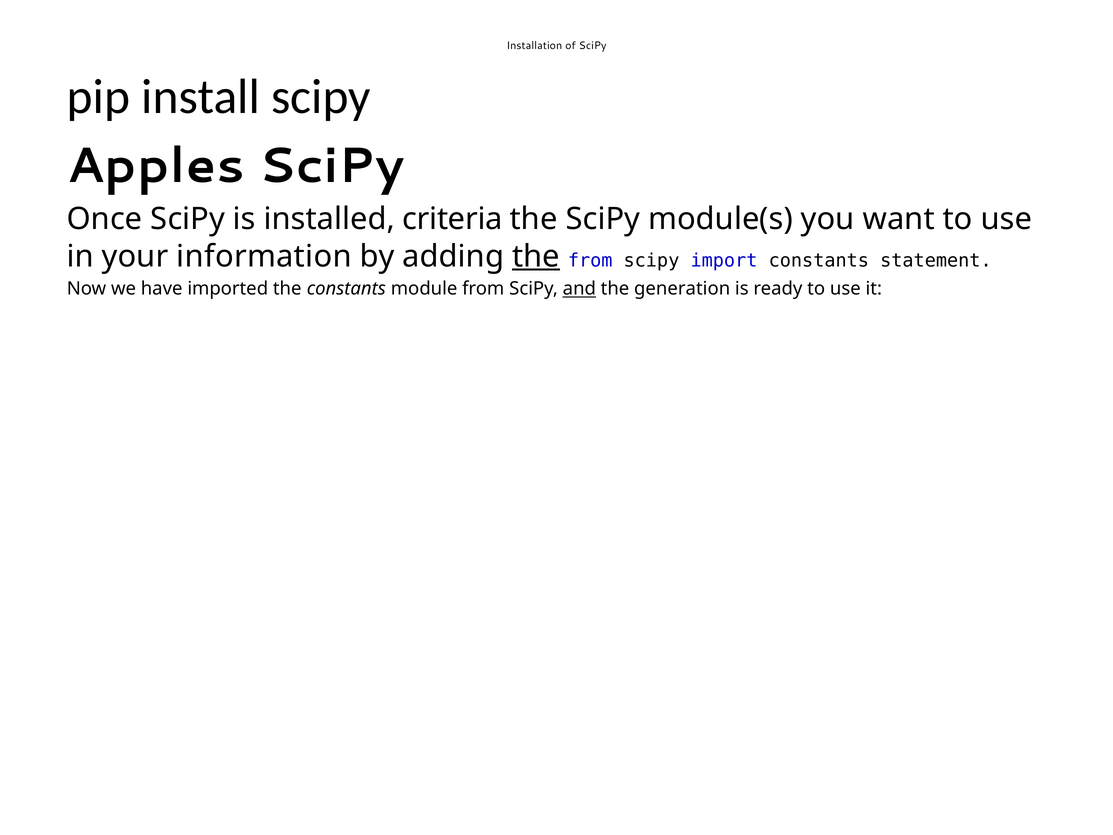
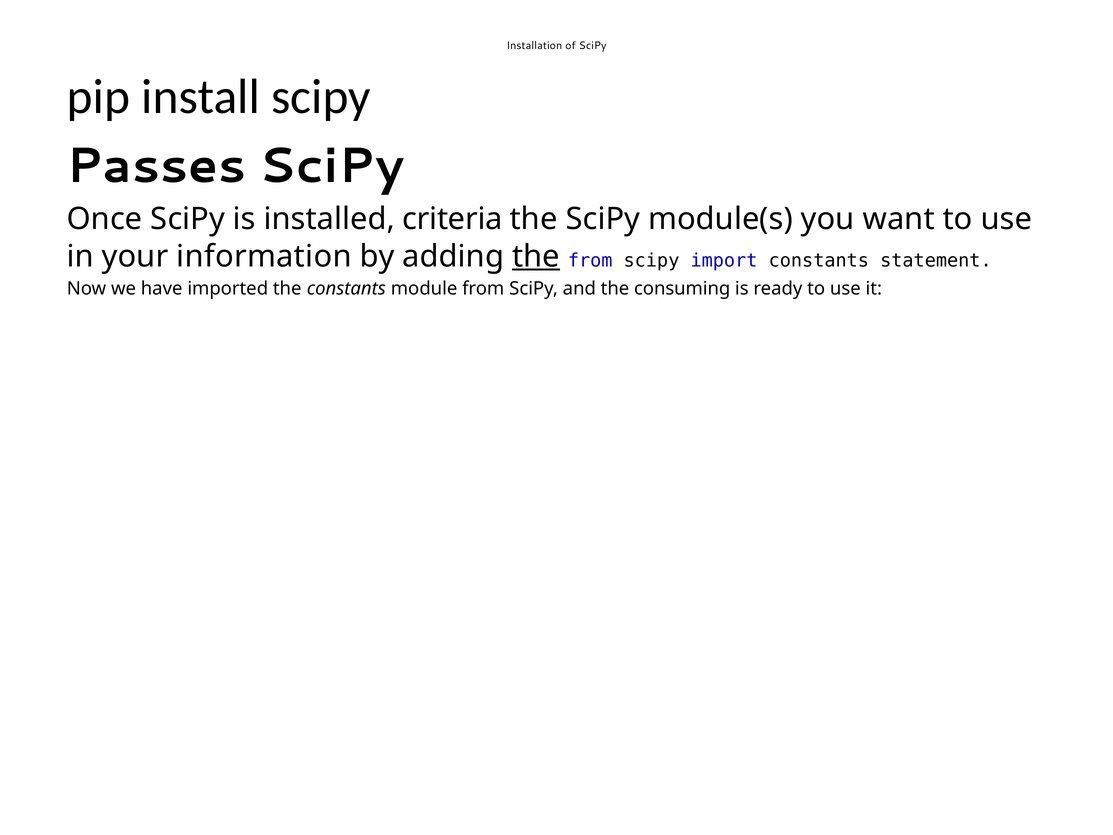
Apples: Apples -> Passes
and underline: present -> none
generation: generation -> consuming
